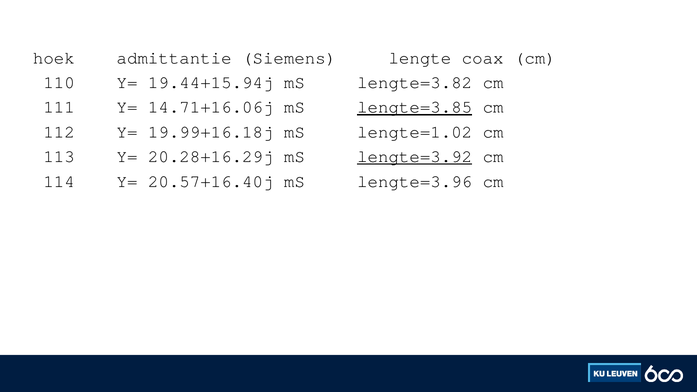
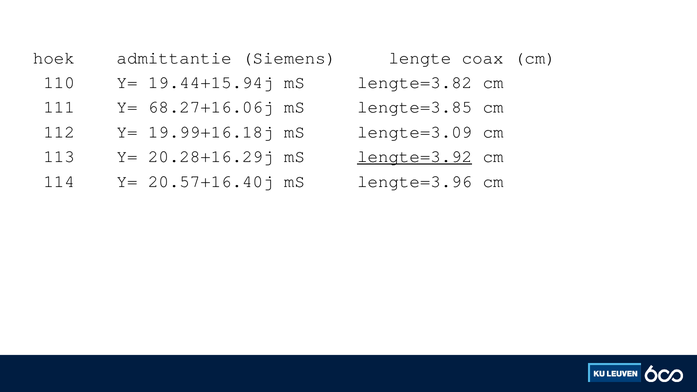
14.71+16.06j: 14.71+16.06j -> 68.27+16.06j
lengte=3.85 underline: present -> none
lengte=1.02: lengte=1.02 -> lengte=3.09
